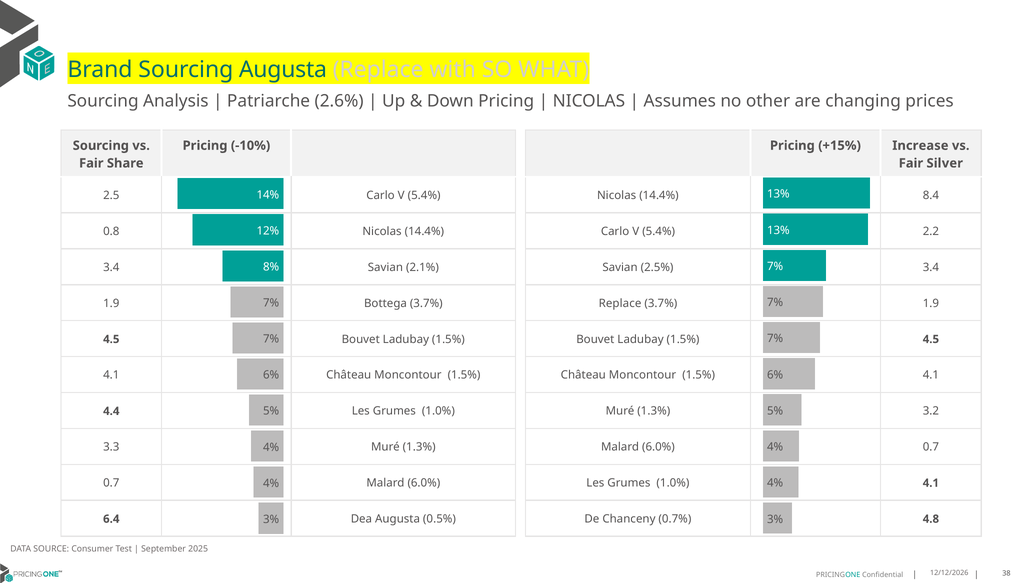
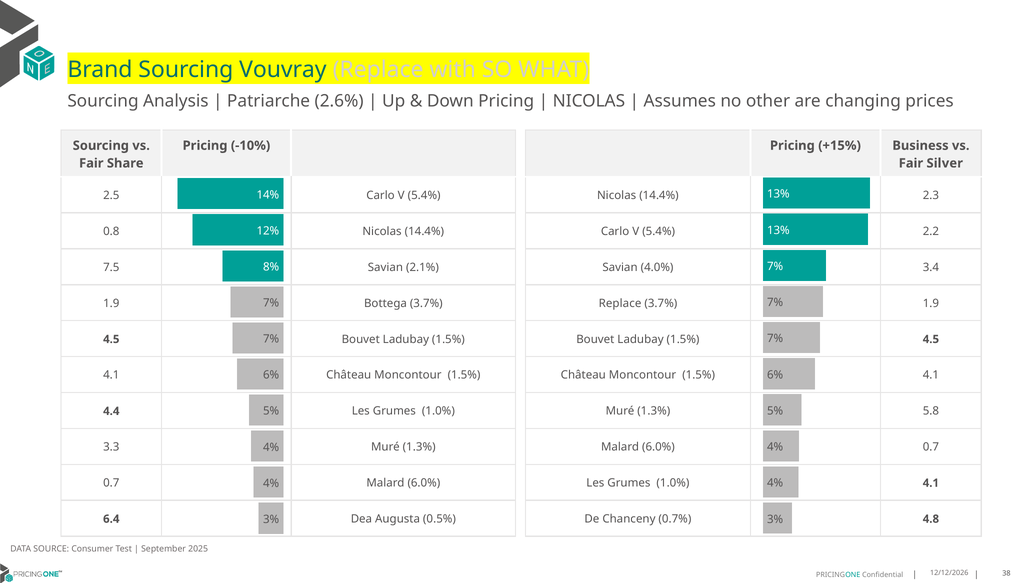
Sourcing Augusta: Augusta -> Vouvray
Increase: Increase -> Business
8.4: 8.4 -> 2.3
3.4 at (111, 267): 3.4 -> 7.5
2.5%: 2.5% -> 4.0%
3.2: 3.2 -> 5.8
